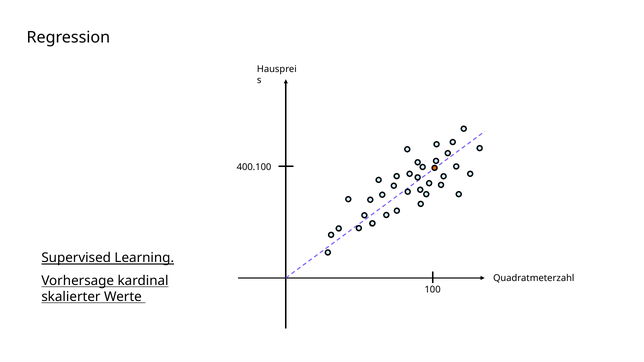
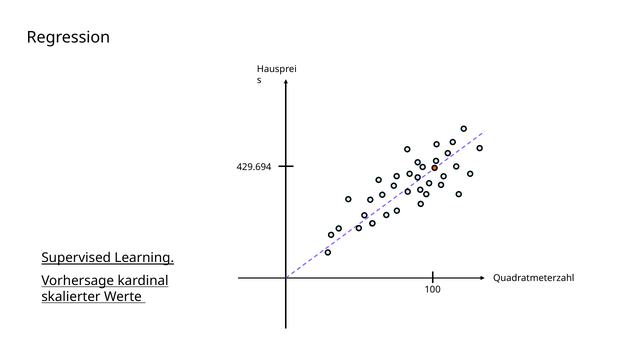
400.100: 400.100 -> 429.694
